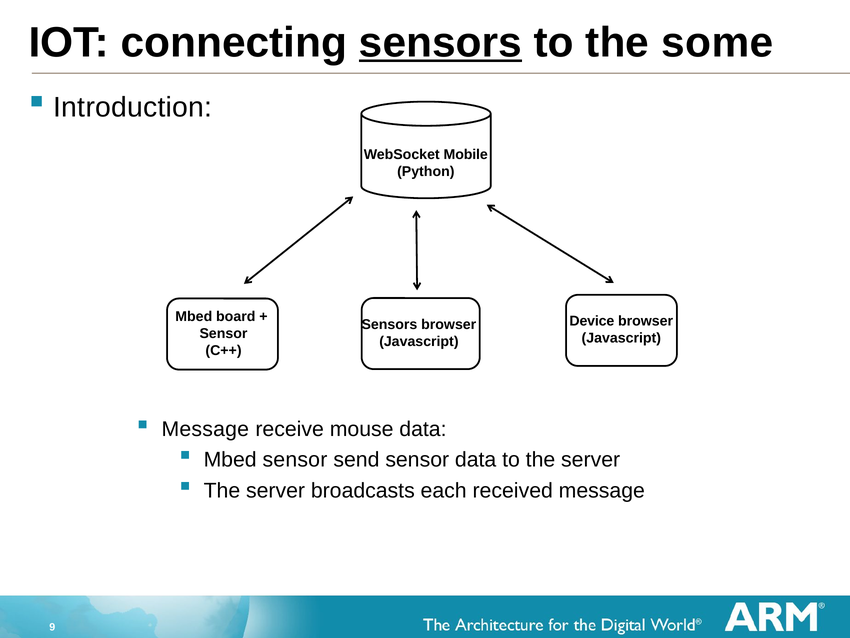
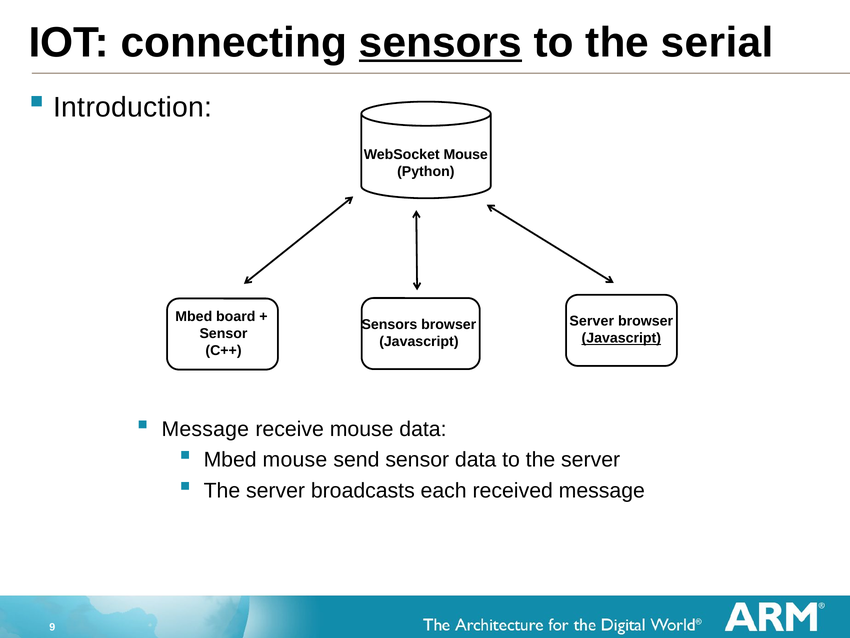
some: some -> serial
WebSocket Mobile: Mobile -> Mouse
Device at (592, 321): Device -> Server
Javascript at (621, 338) underline: none -> present
Mbed sensor: sensor -> mouse
